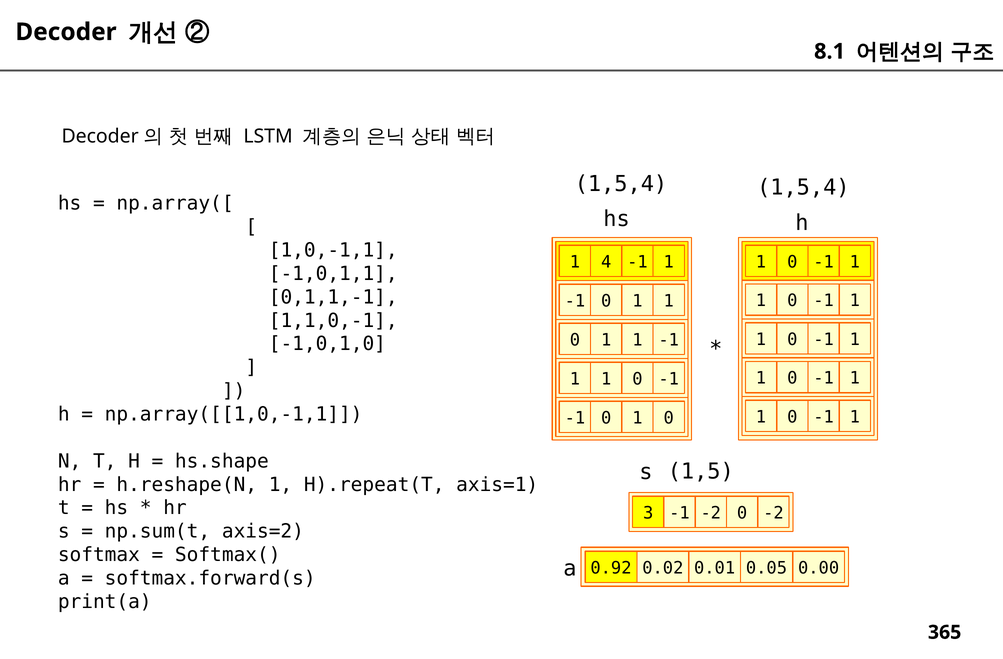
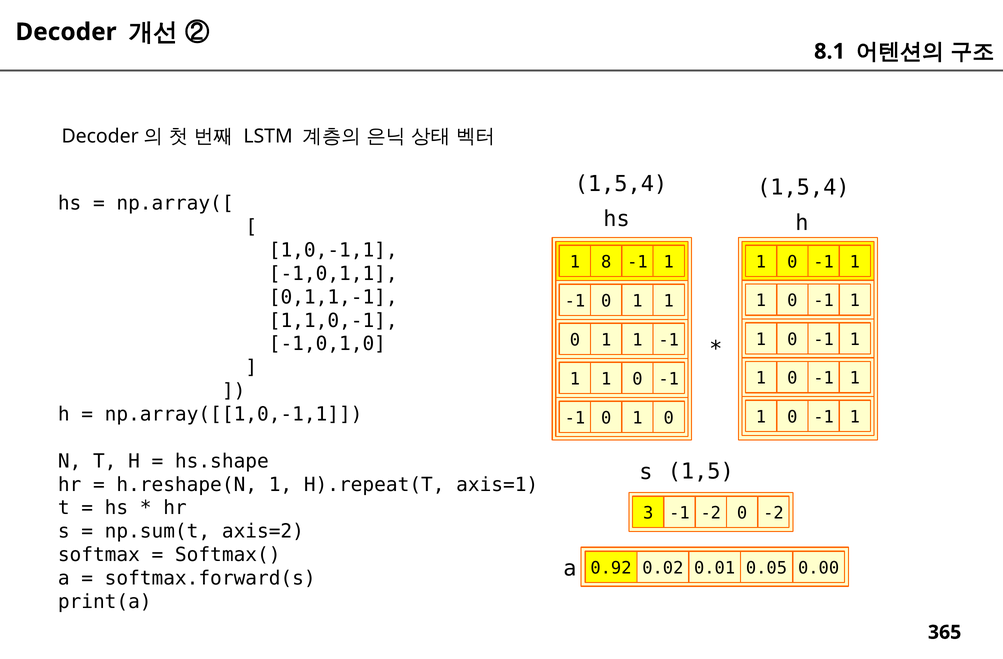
4: 4 -> 8
